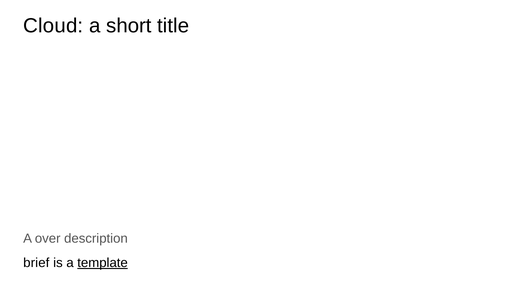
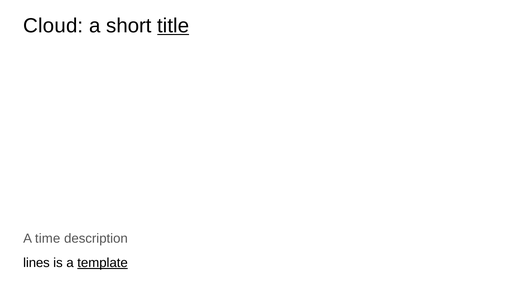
title underline: none -> present
over: over -> time
brief: brief -> lines
